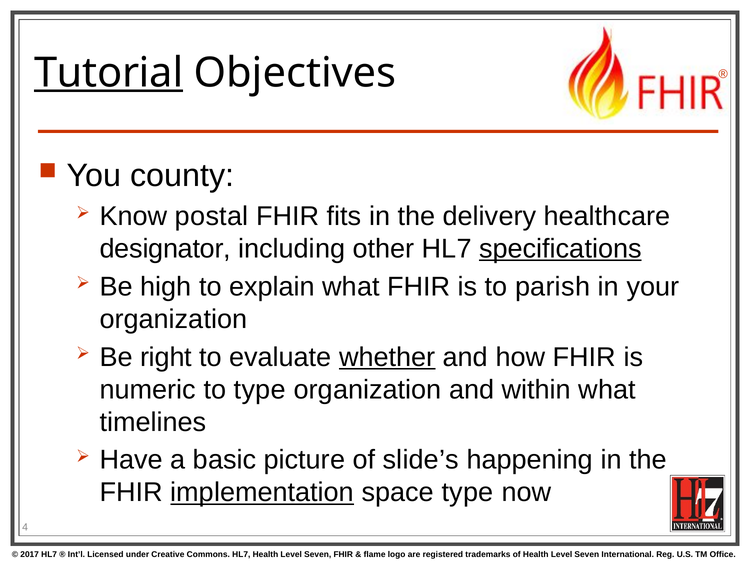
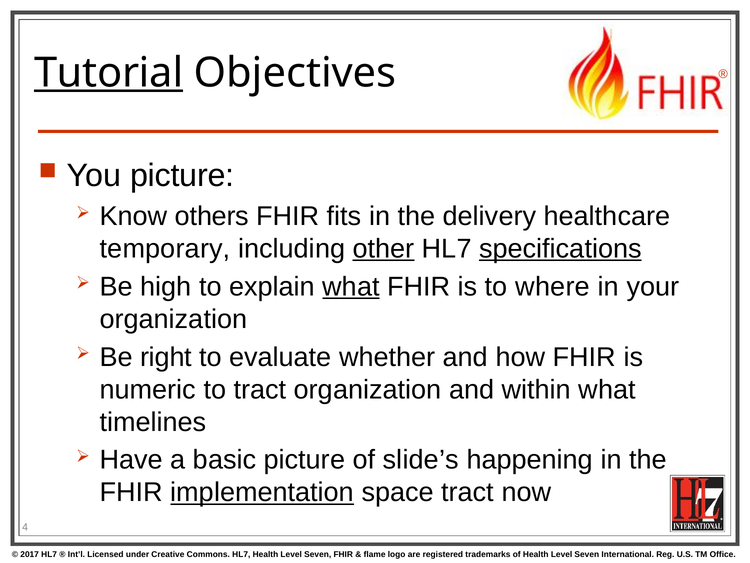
You county: county -> picture
postal: postal -> others
designator: designator -> temporary
other underline: none -> present
what at (351, 286) underline: none -> present
parish: parish -> where
whether underline: present -> none
to type: type -> tract
space type: type -> tract
